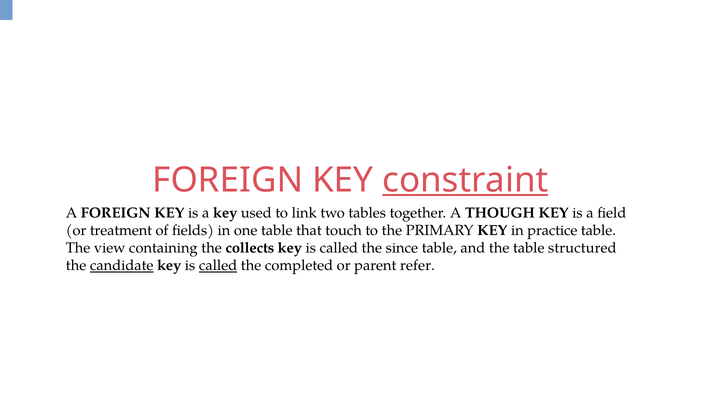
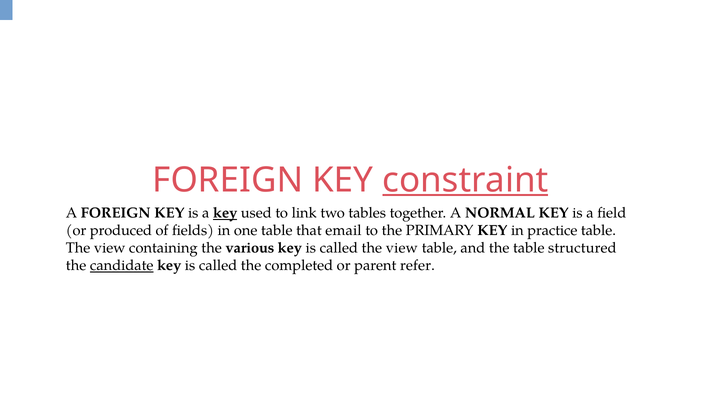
key at (225, 213) underline: none -> present
THOUGH: THOUGH -> NORMAL
treatment: treatment -> produced
touch: touch -> email
collects: collects -> various
called the since: since -> view
called at (218, 266) underline: present -> none
